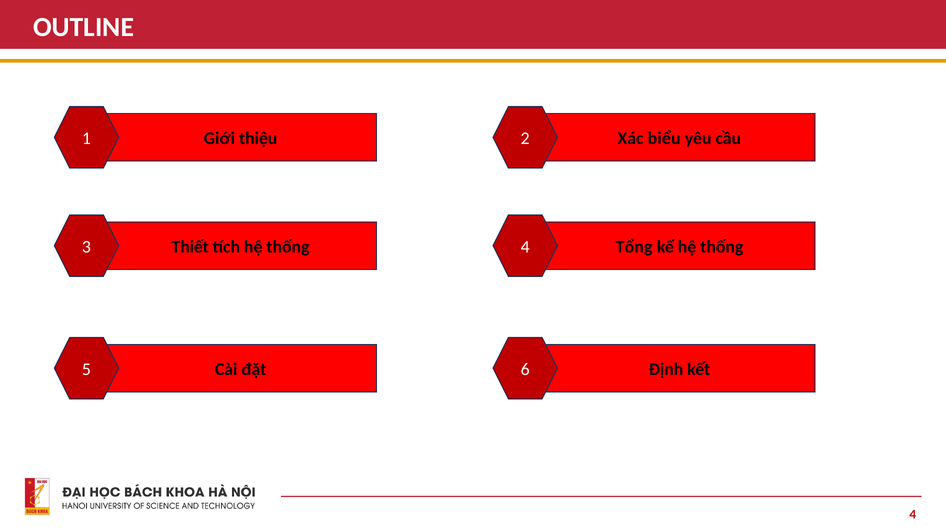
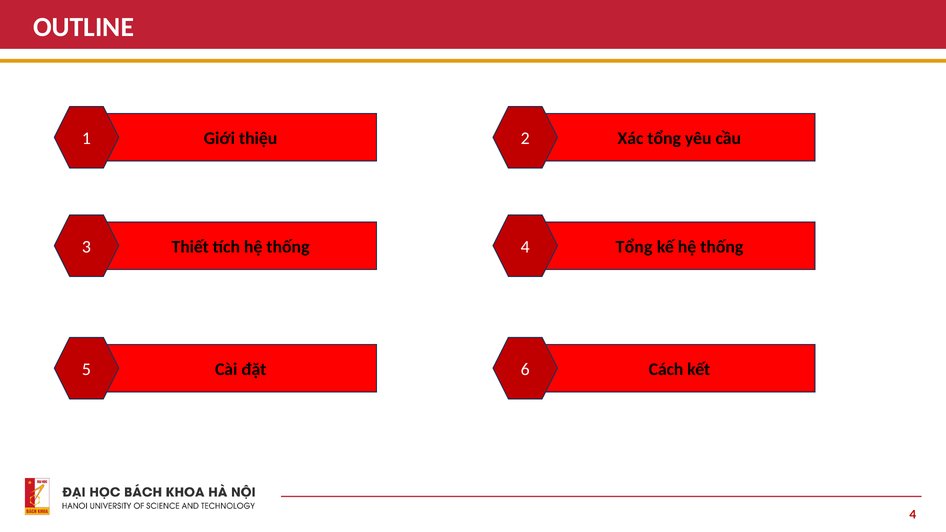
Xác biểu: biểu -> tổng
Định: Định -> Cách
